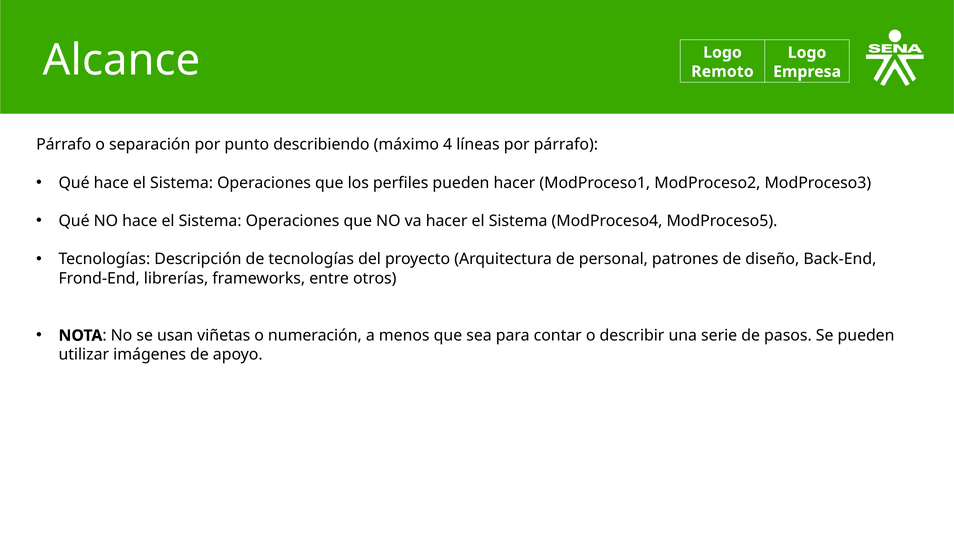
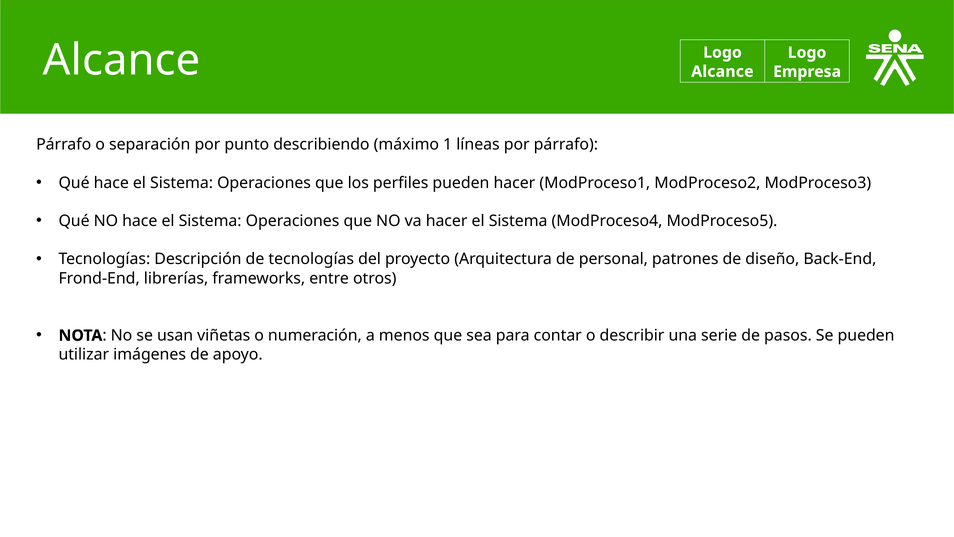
Remoto at (722, 72): Remoto -> Alcance
4: 4 -> 1
